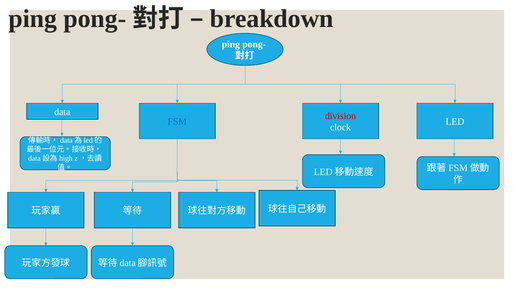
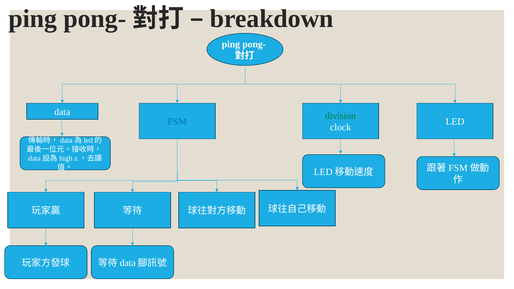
division colour: red -> green
